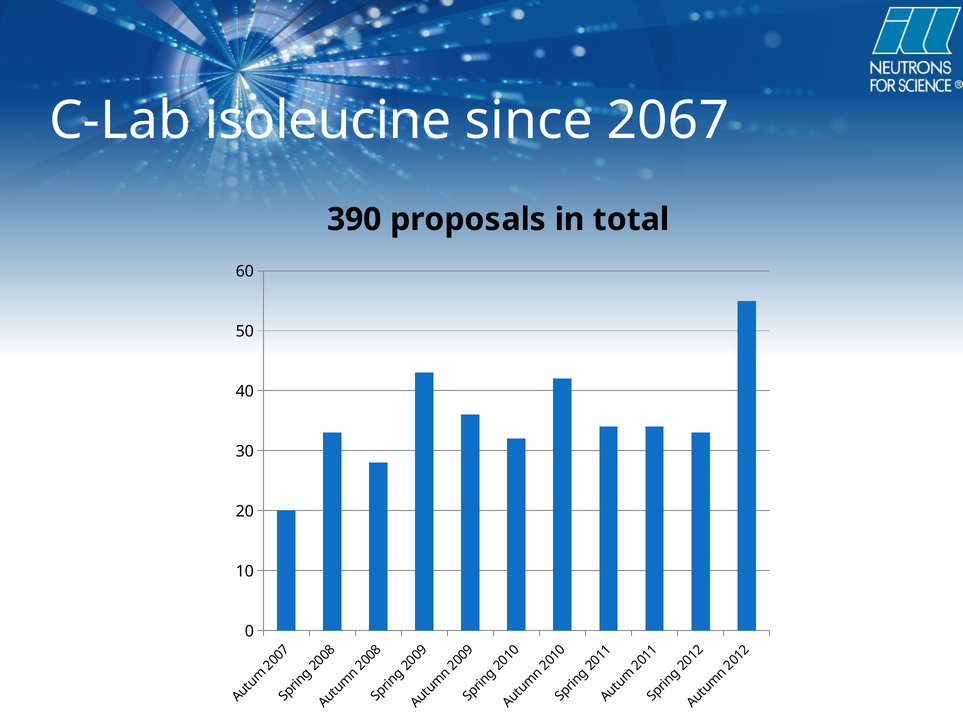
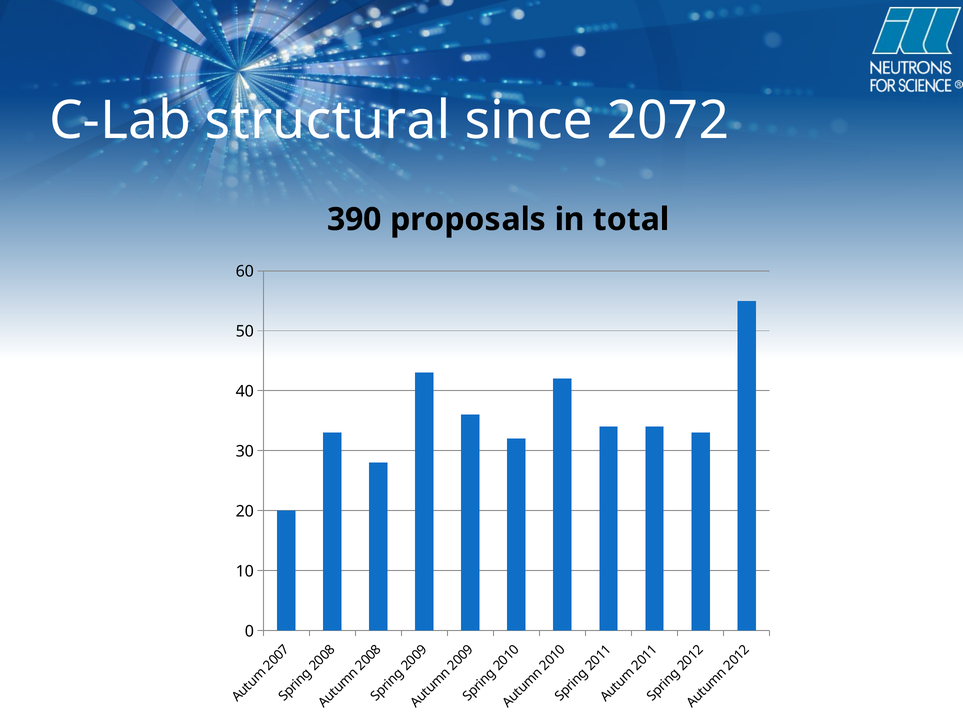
isoleucine: isoleucine -> structural
2067: 2067 -> 2072
